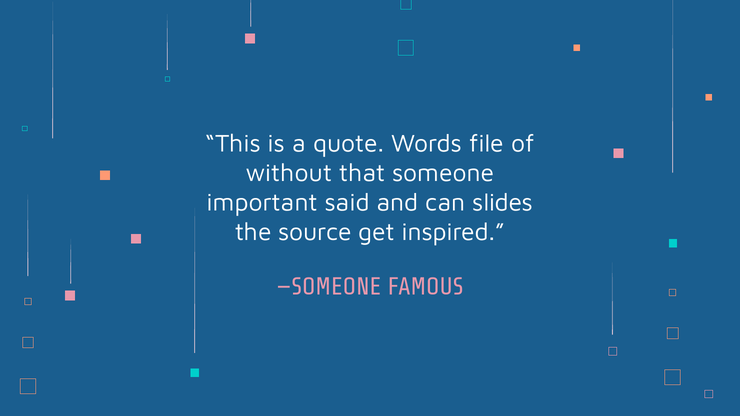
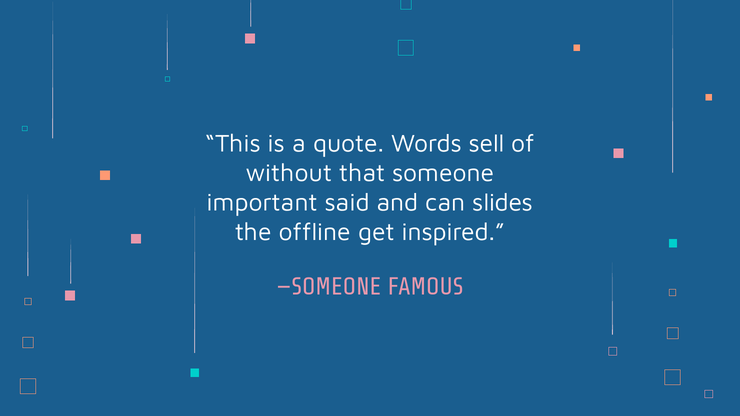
file: file -> sell
source: source -> offline
